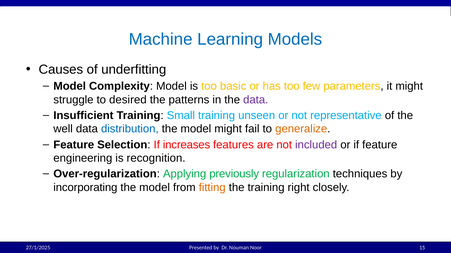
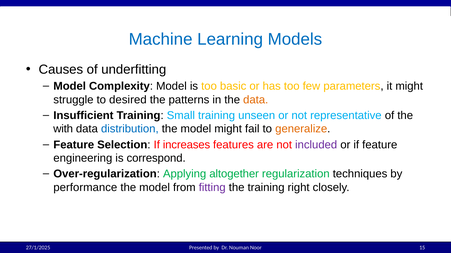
data at (256, 100) colour: purple -> orange
well: well -> with
recognition: recognition -> correspond
previously: previously -> altogether
incorporating: incorporating -> performance
fitting colour: orange -> purple
